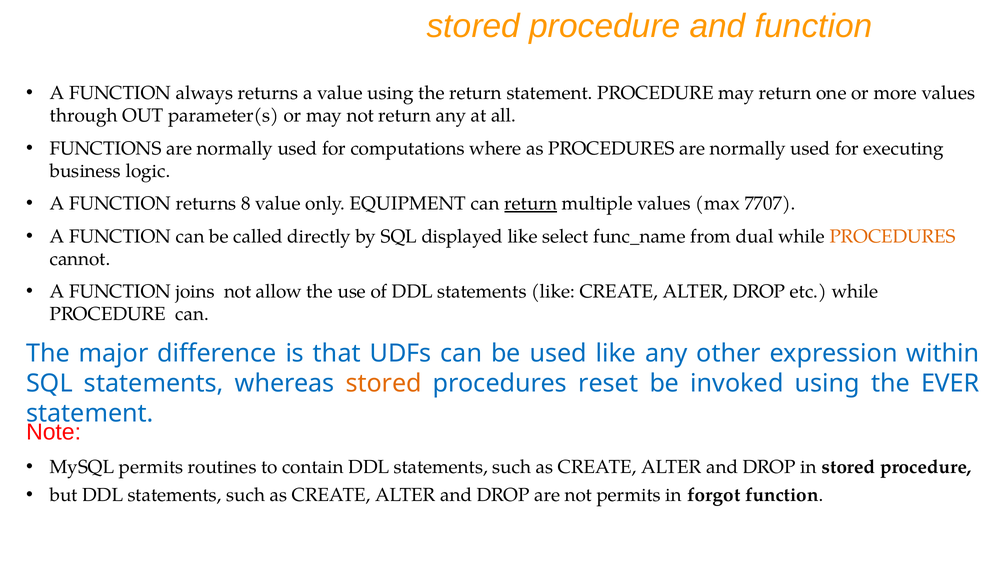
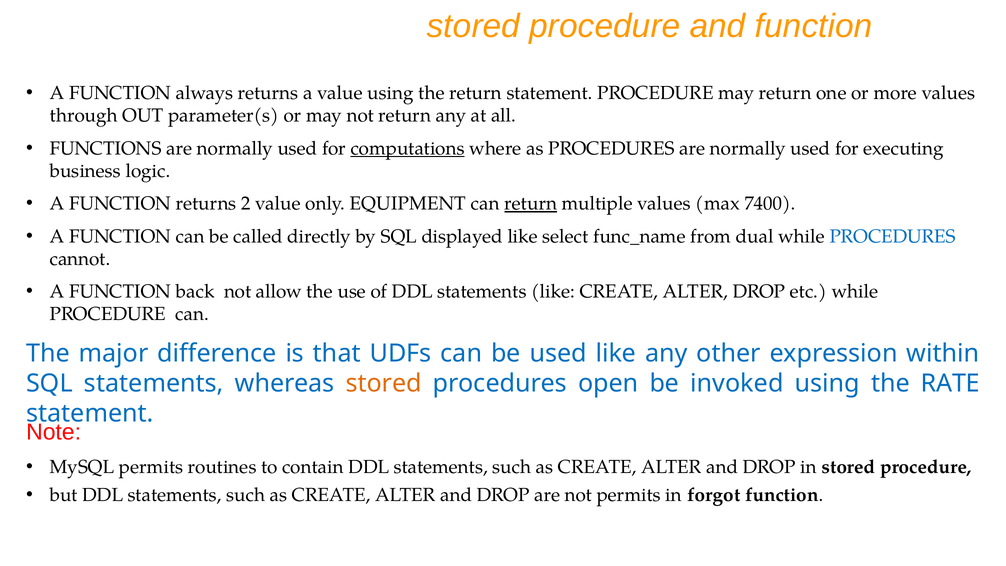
computations underline: none -> present
8: 8 -> 2
7707: 7707 -> 7400
PROCEDURES at (893, 236) colour: orange -> blue
joins: joins -> back
reset: reset -> open
EVER: EVER -> RATE
